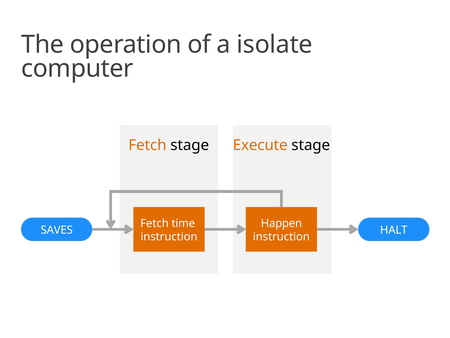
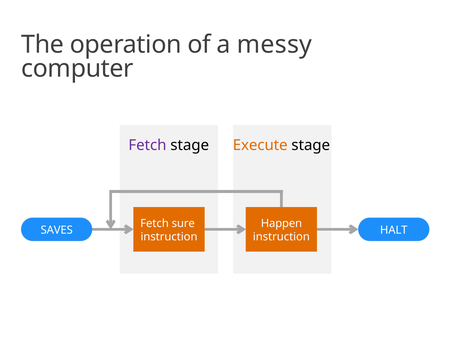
isolate: isolate -> messy
Fetch at (147, 145) colour: orange -> purple
time: time -> sure
